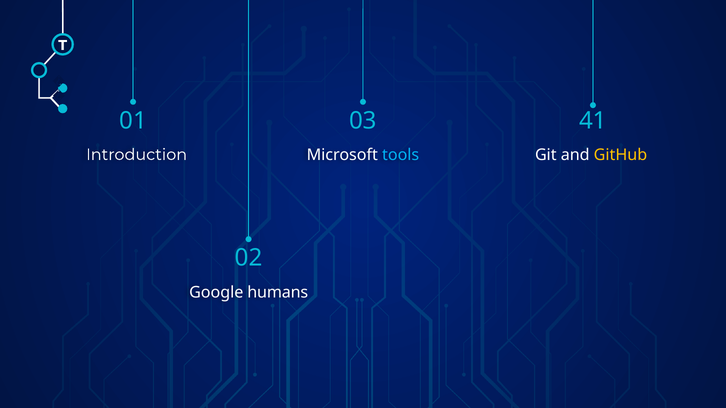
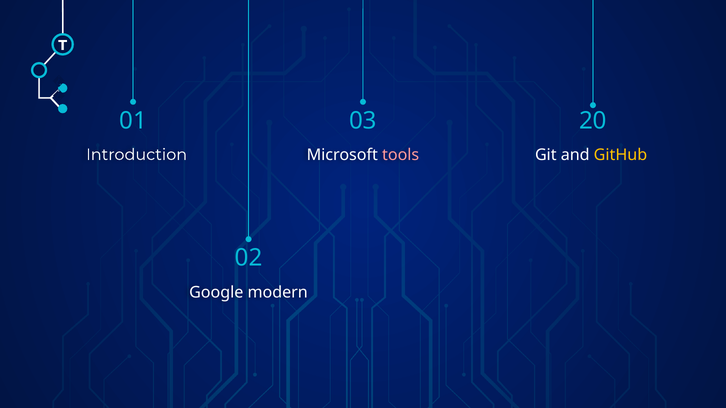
41: 41 -> 20
tools colour: light blue -> pink
humans: humans -> modern
